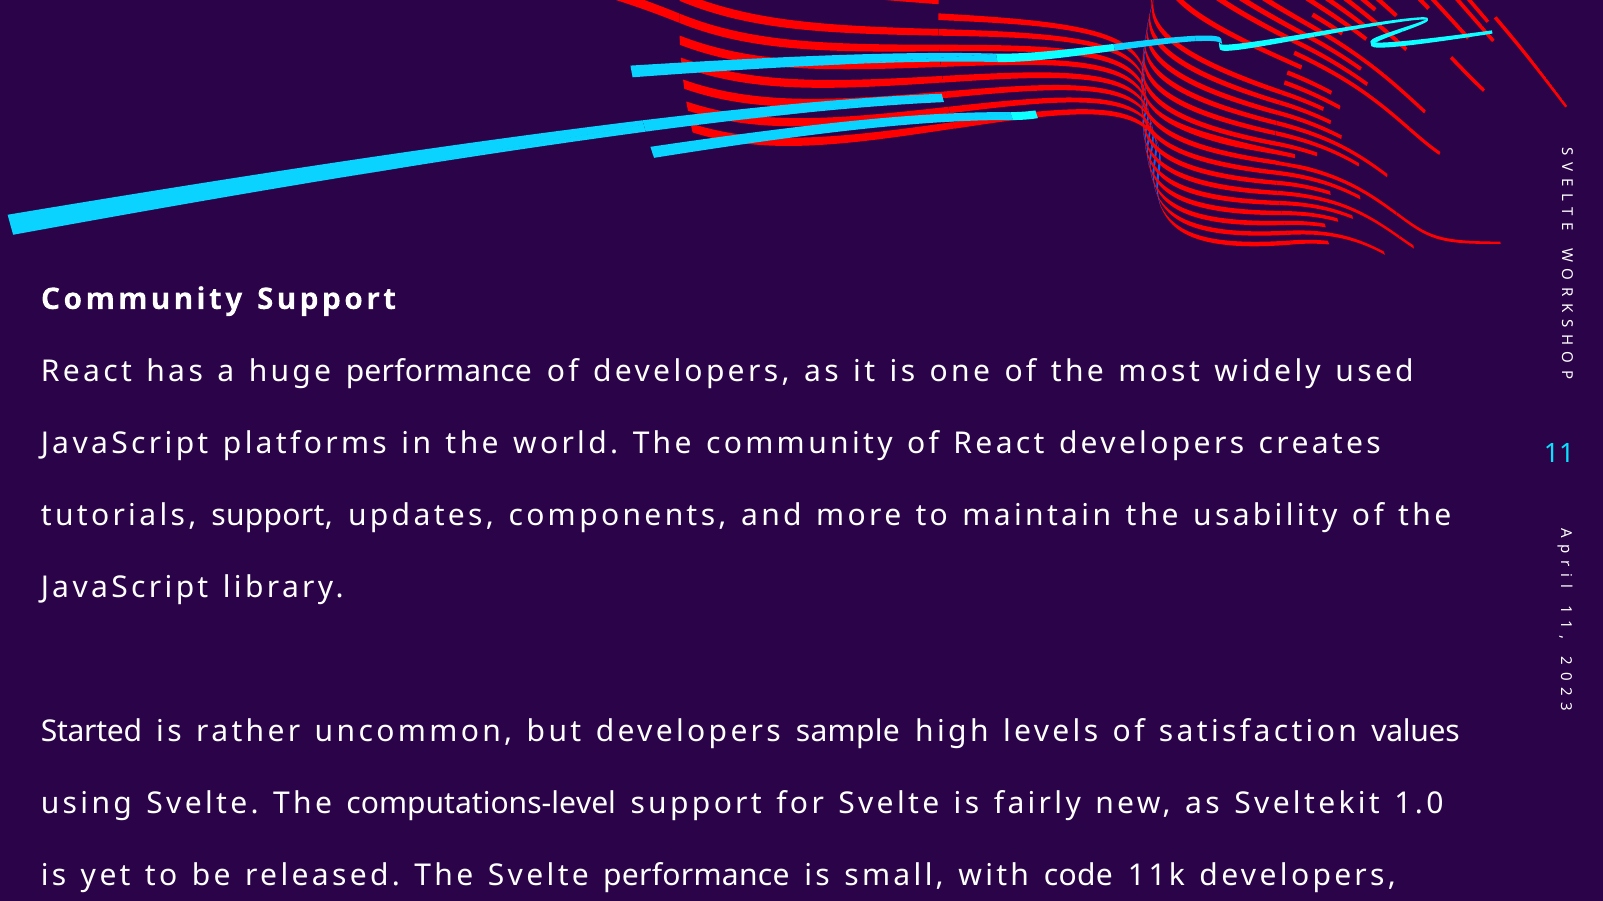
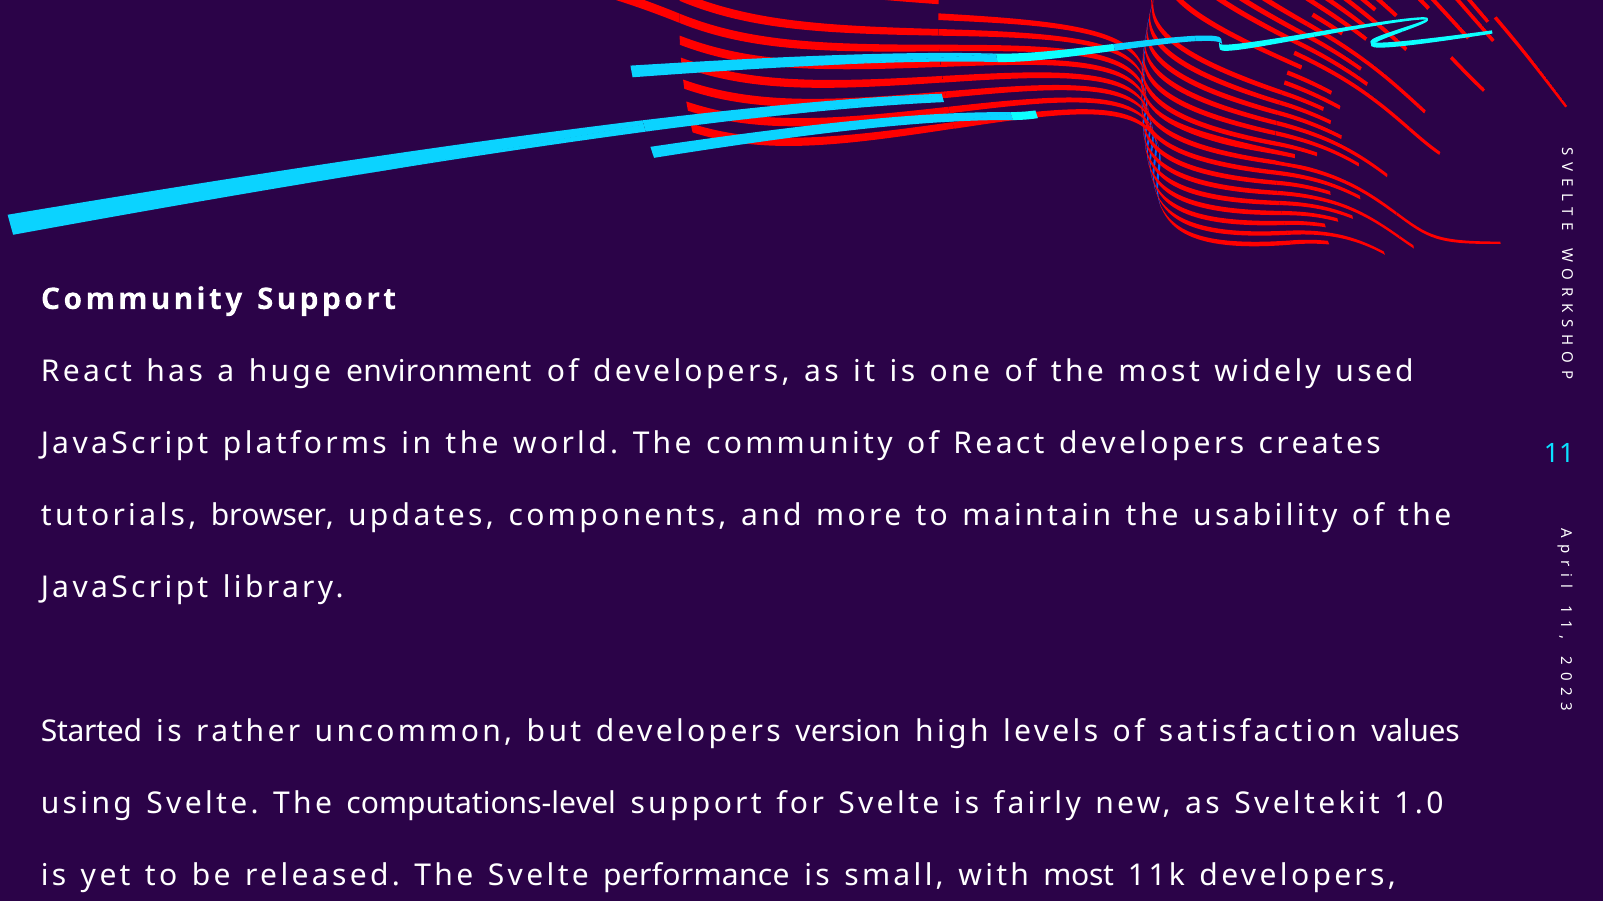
huge performance: performance -> environment
tutorials support: support -> browser
sample: sample -> version
with code: code -> most
